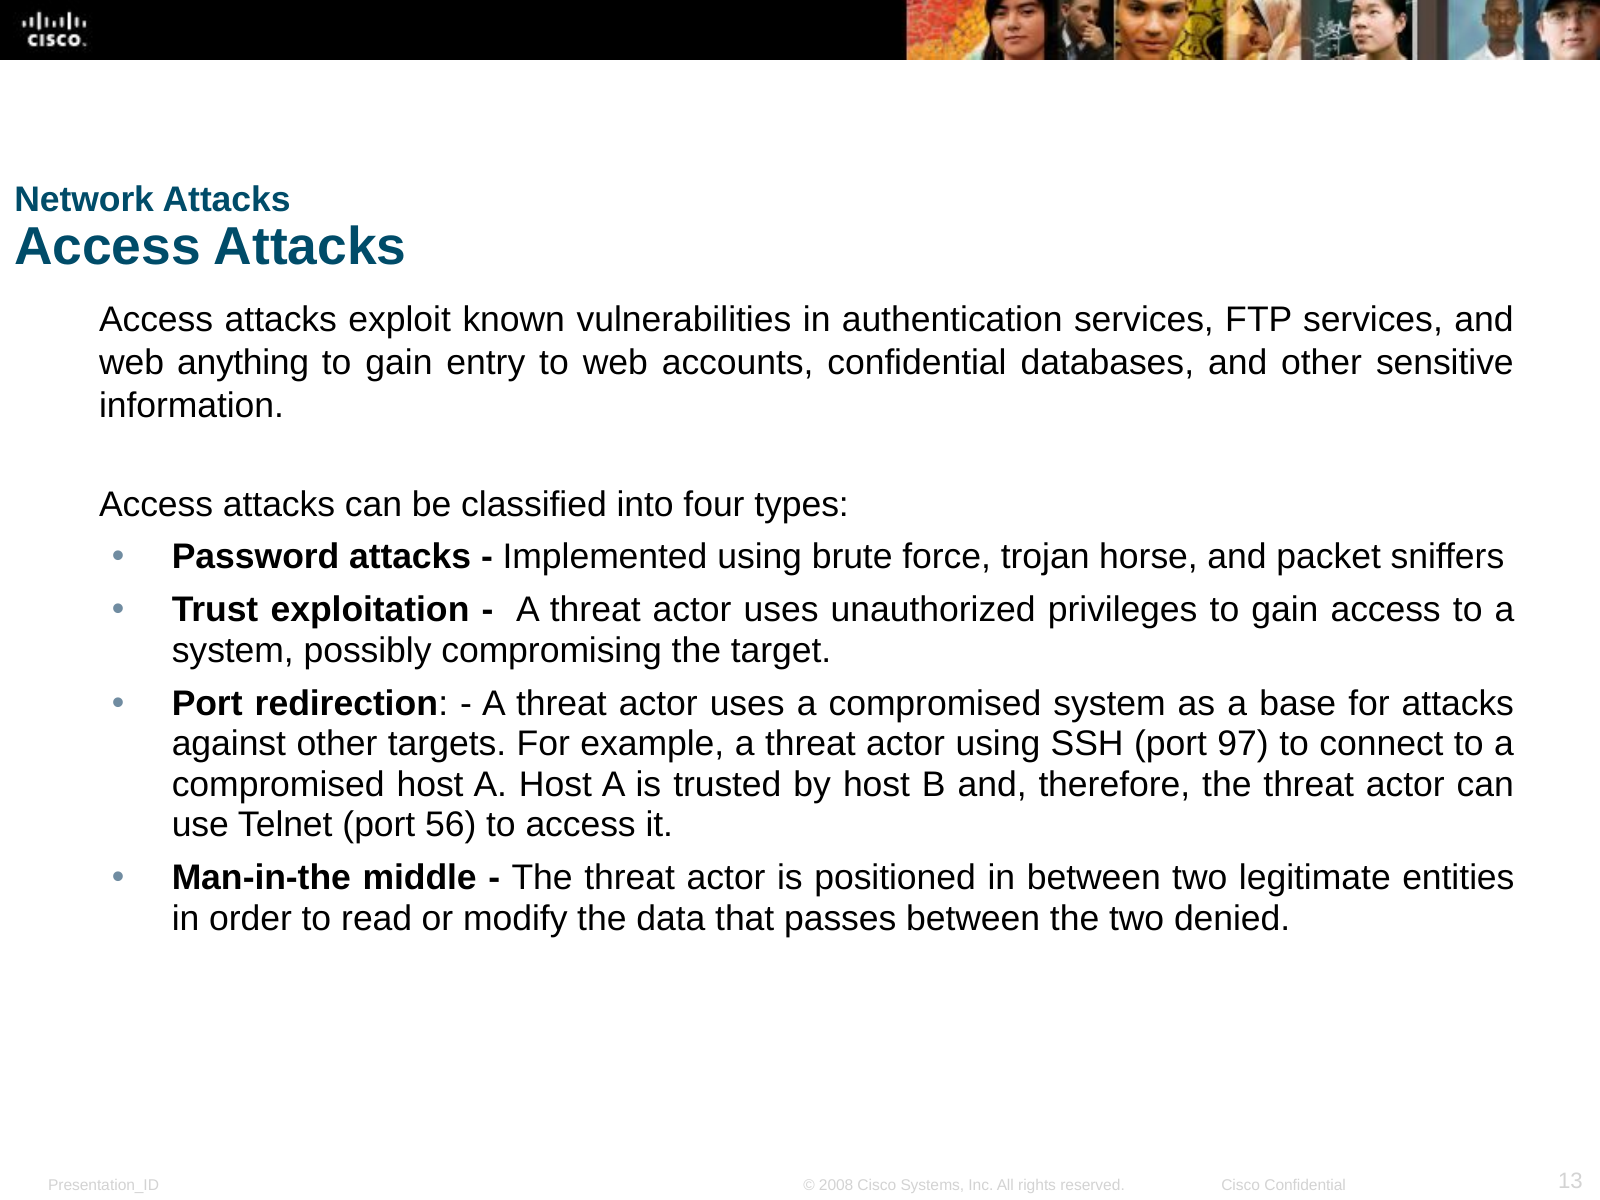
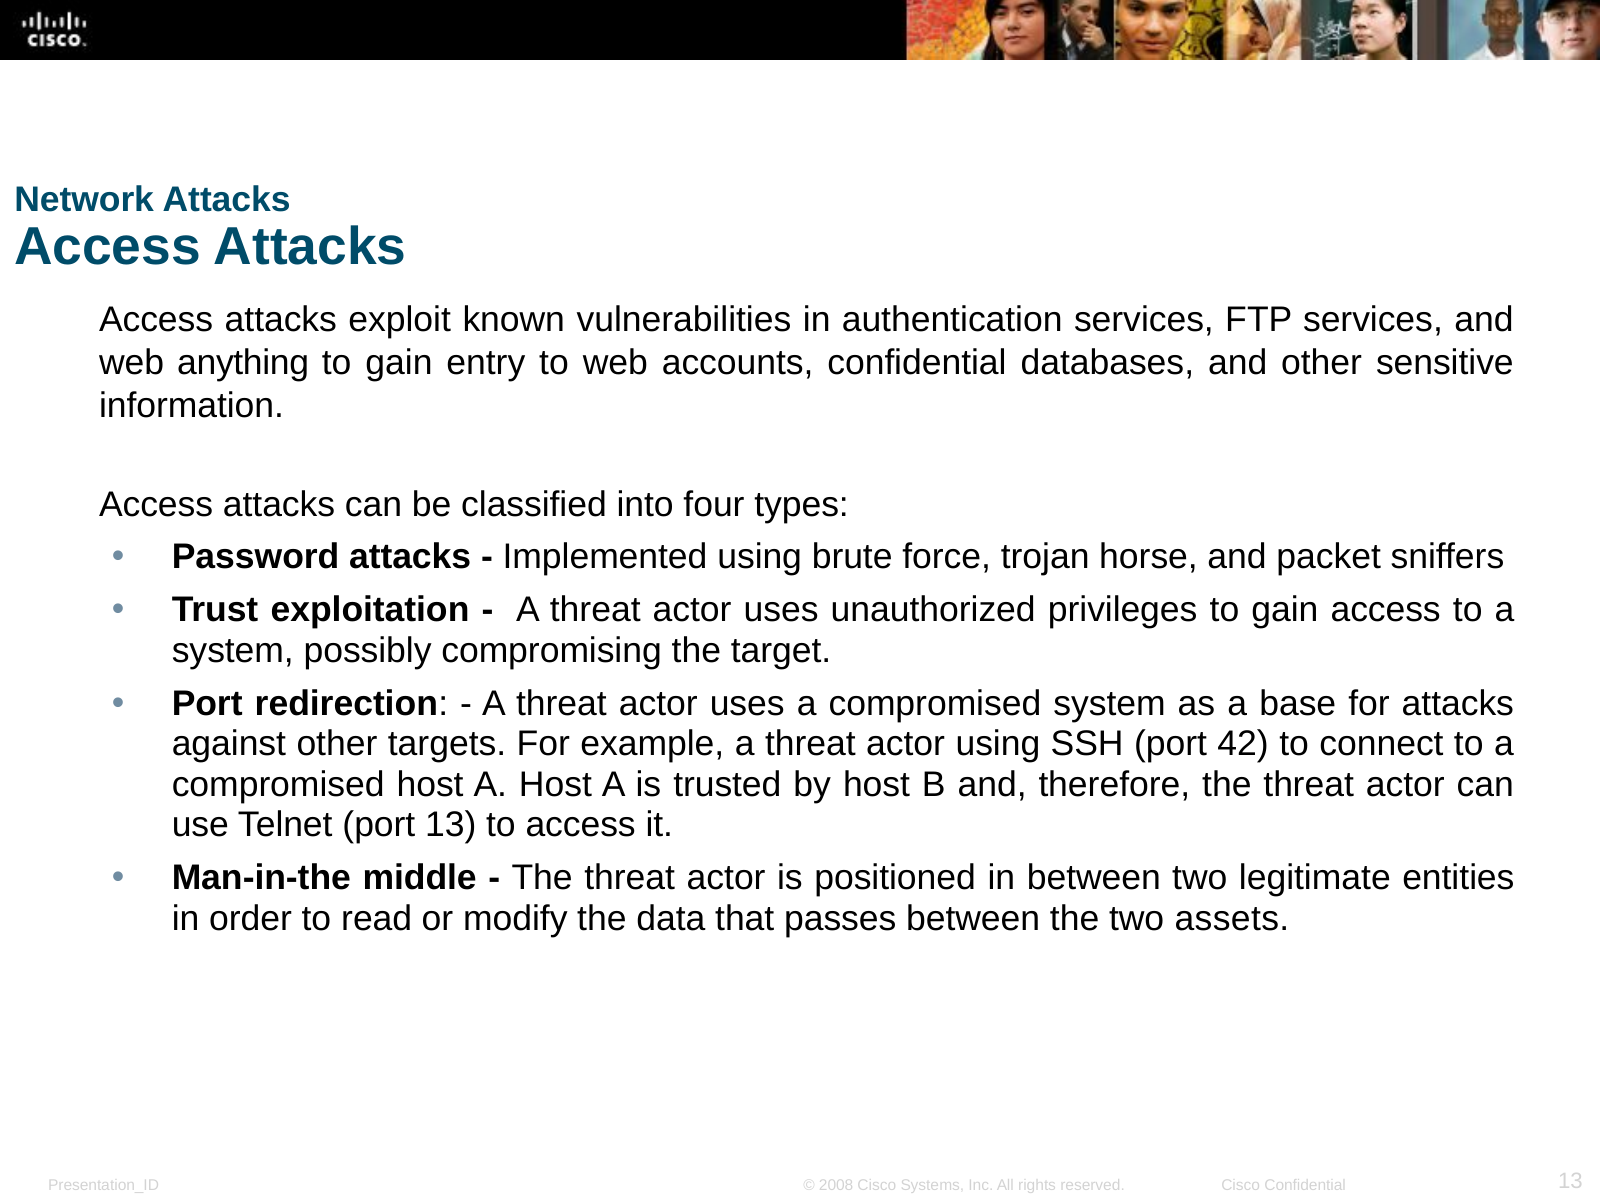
97: 97 -> 42
port 56: 56 -> 13
denied: denied -> assets
